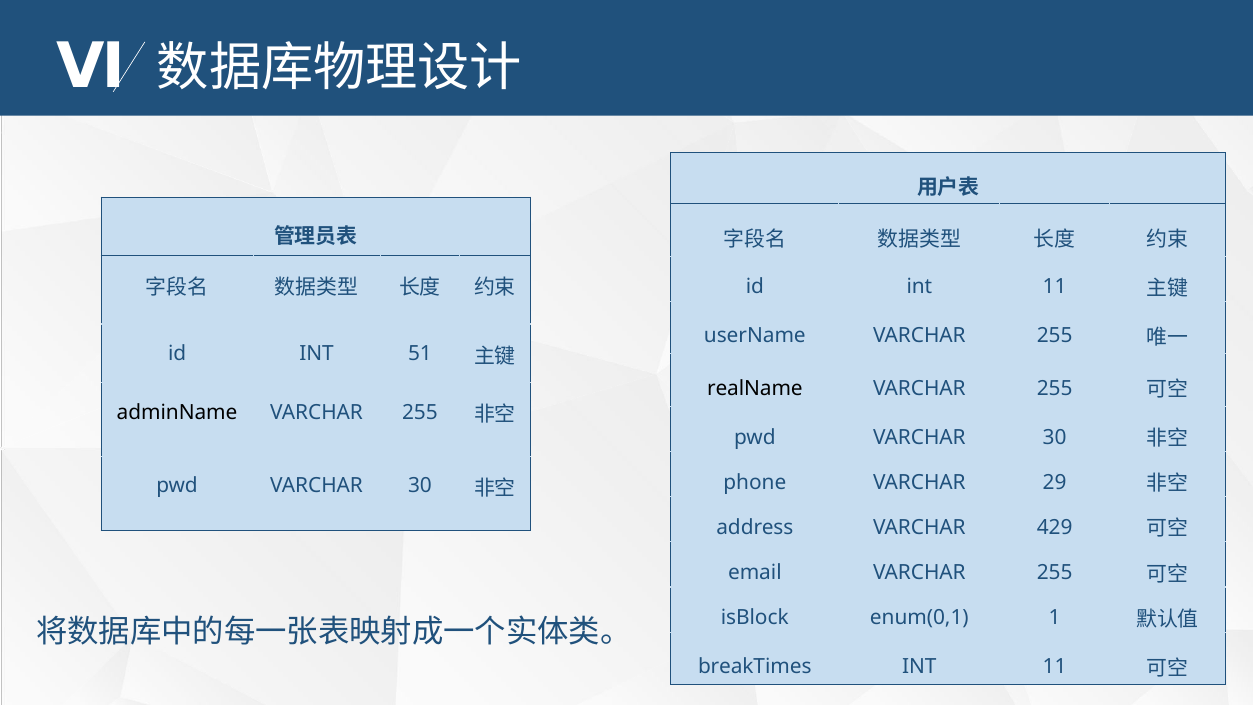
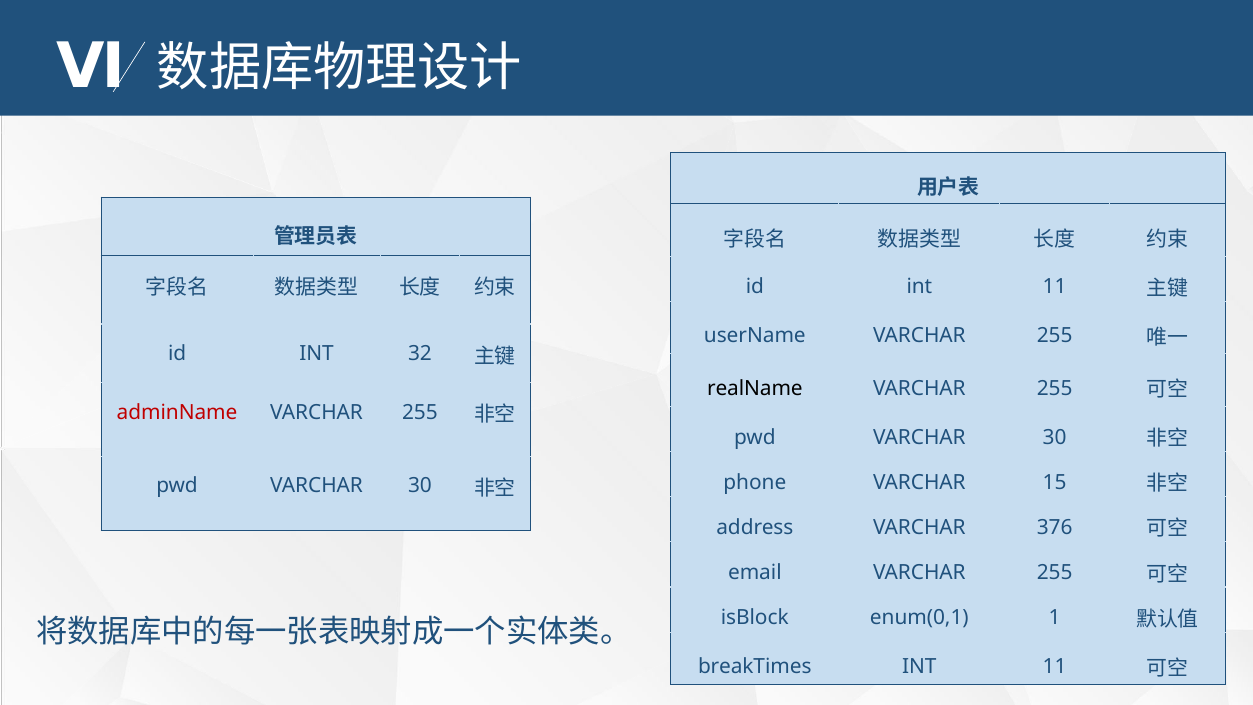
51: 51 -> 32
adminName colour: black -> red
29: 29 -> 15
429: 429 -> 376
